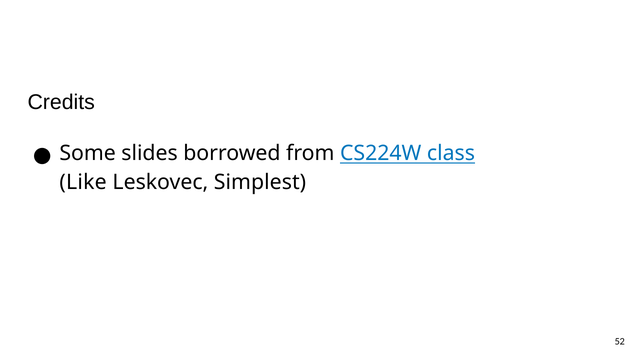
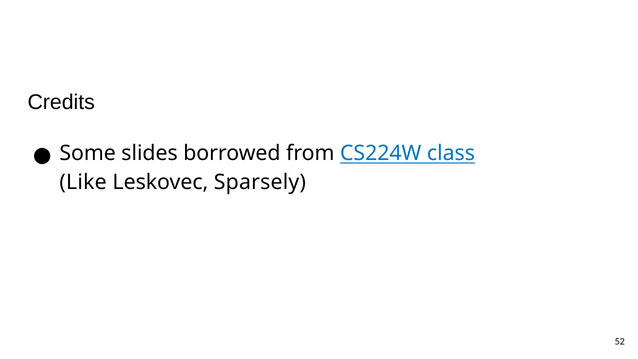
Simplest: Simplest -> Sparsely
